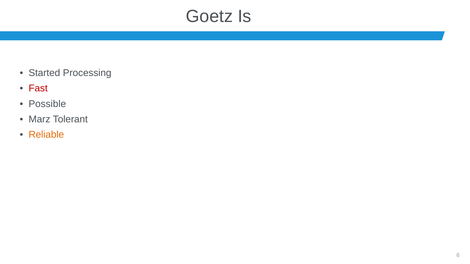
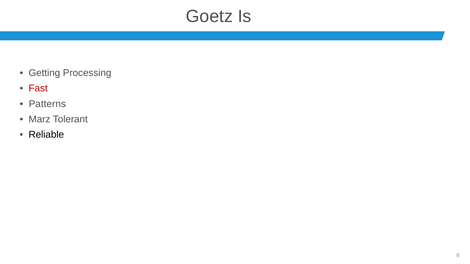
Started: Started -> Getting
Possible: Possible -> Patterns
Reliable colour: orange -> black
